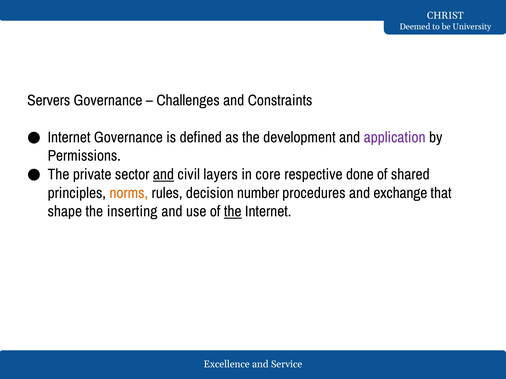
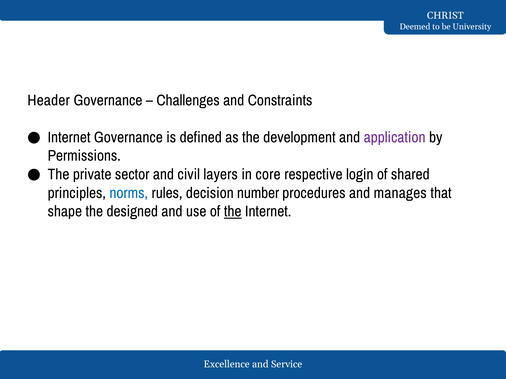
Servers: Servers -> Header
and at (163, 175) underline: present -> none
done: done -> login
norms colour: orange -> blue
exchange: exchange -> manages
inserting: inserting -> designed
